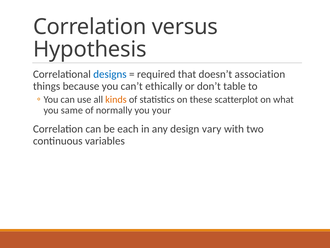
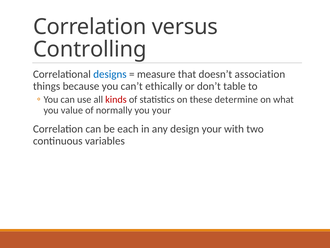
Hypothesis: Hypothesis -> Controlling
required: required -> measure
kinds colour: orange -> red
scatterplot: scatterplot -> determine
same: same -> value
design vary: vary -> your
